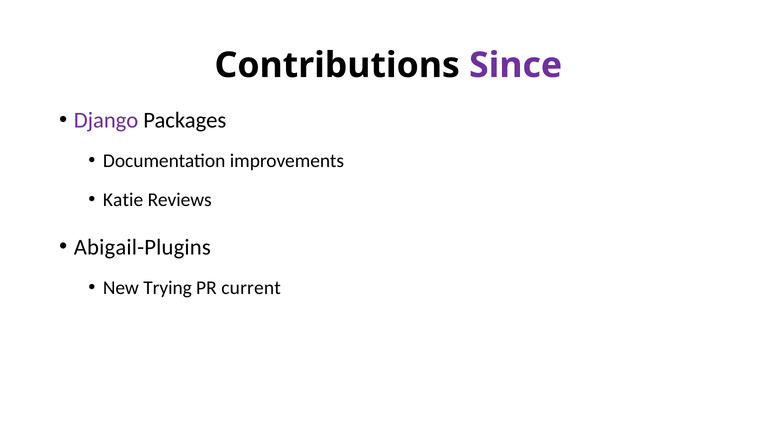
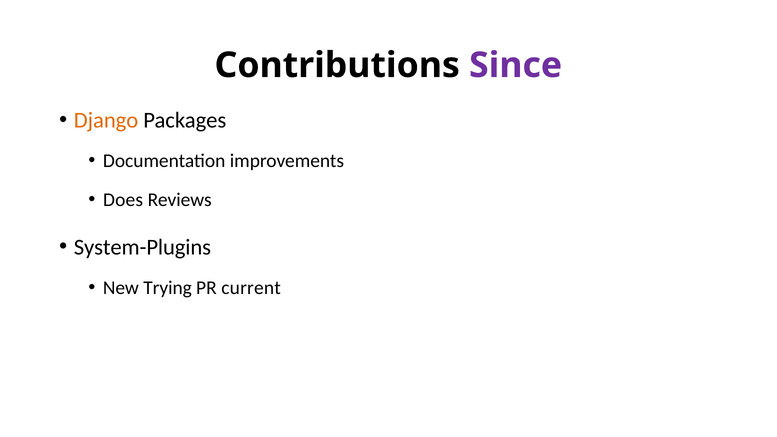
Django colour: purple -> orange
Katie: Katie -> Does
Abigail-Plugins: Abigail-Plugins -> System-Plugins
